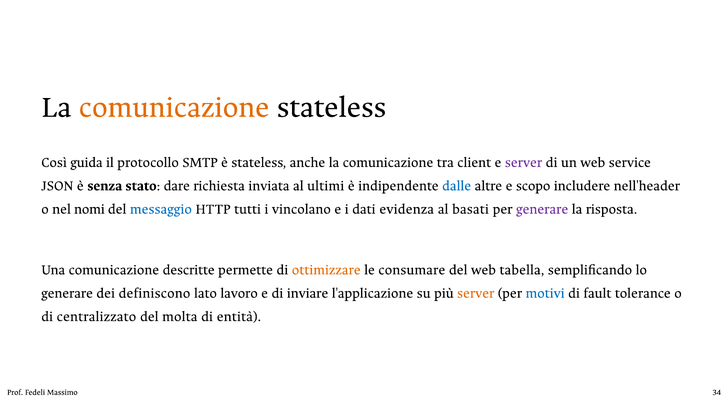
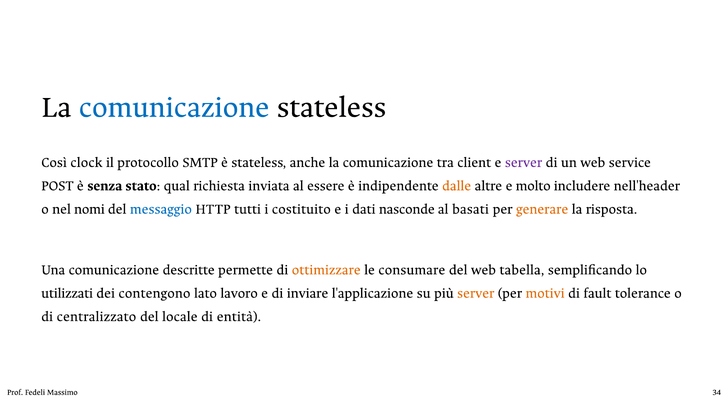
comunicazione at (174, 107) colour: orange -> blue
guida: guida -> clock
JSON: JSON -> POST
dare: dare -> qual
ultimi: ultimi -> essere
dalle colour: blue -> orange
scopo: scopo -> molto
vincolano: vincolano -> costituito
evidenza: evidenza -> nasconde
generare at (542, 209) colour: purple -> orange
generare at (67, 293): generare -> utilizzati
definiscono: definiscono -> contengono
motivi colour: blue -> orange
molta: molta -> locale
